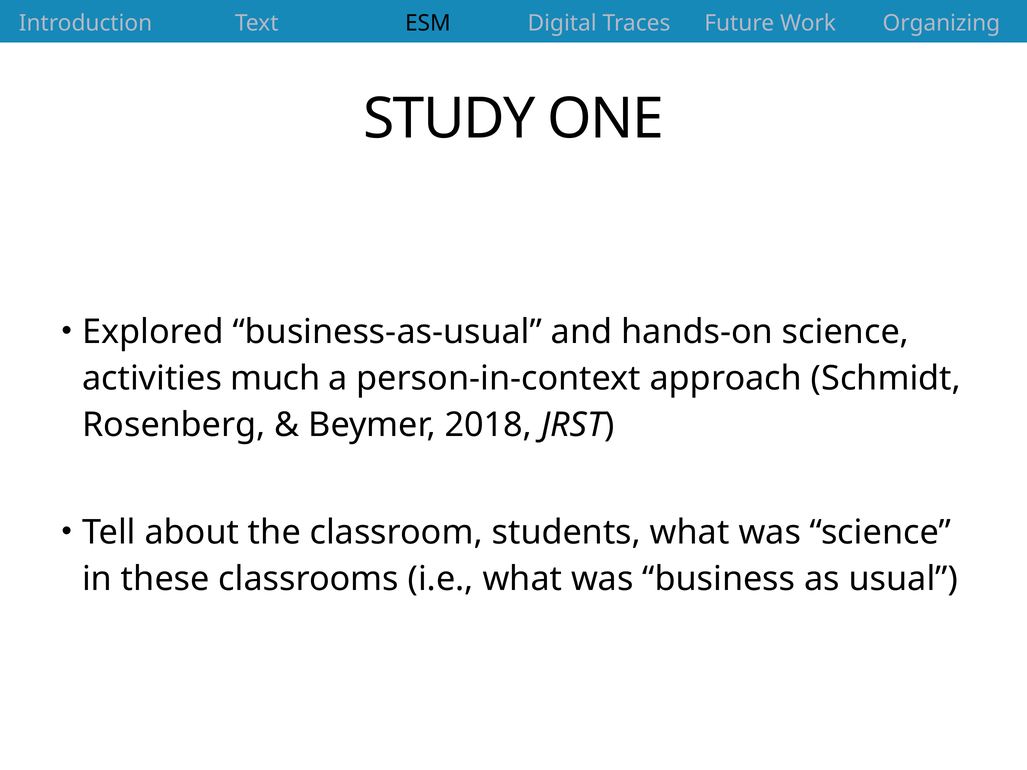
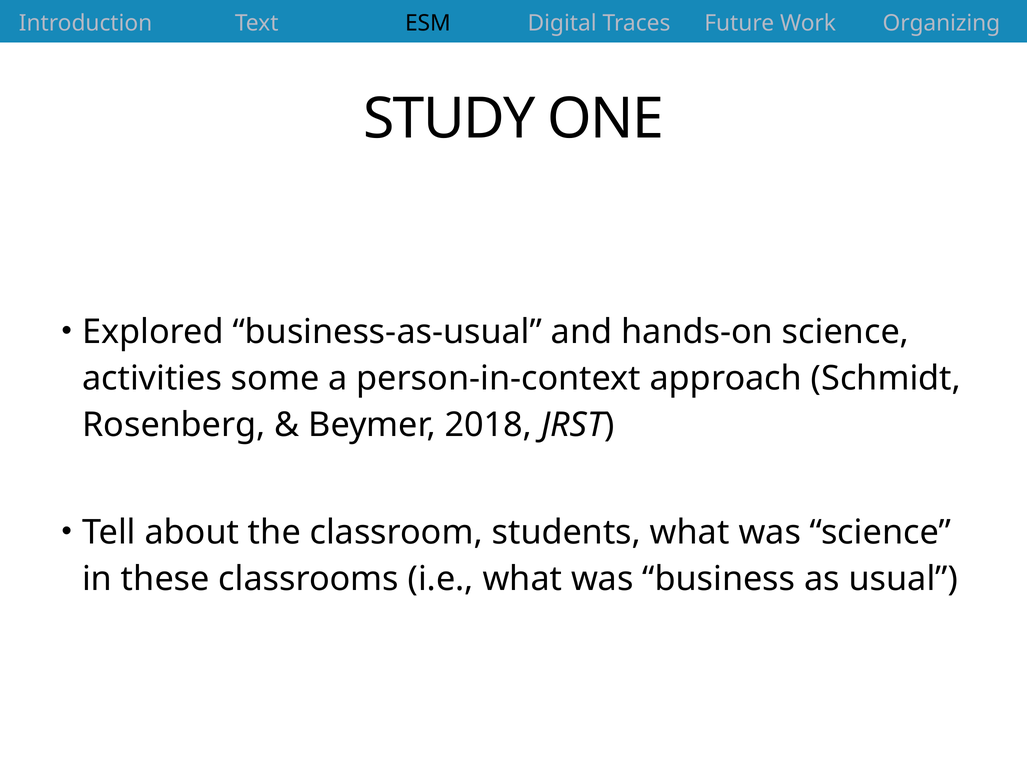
much: much -> some
